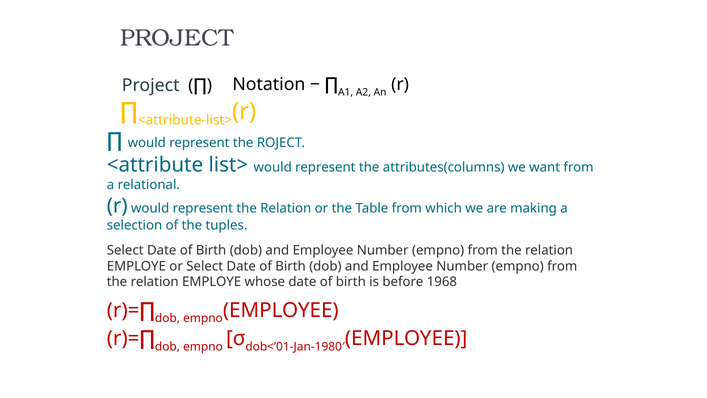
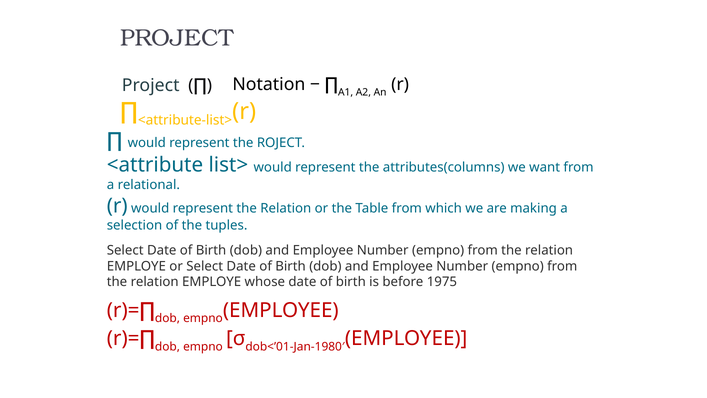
1968: 1968 -> 1975
